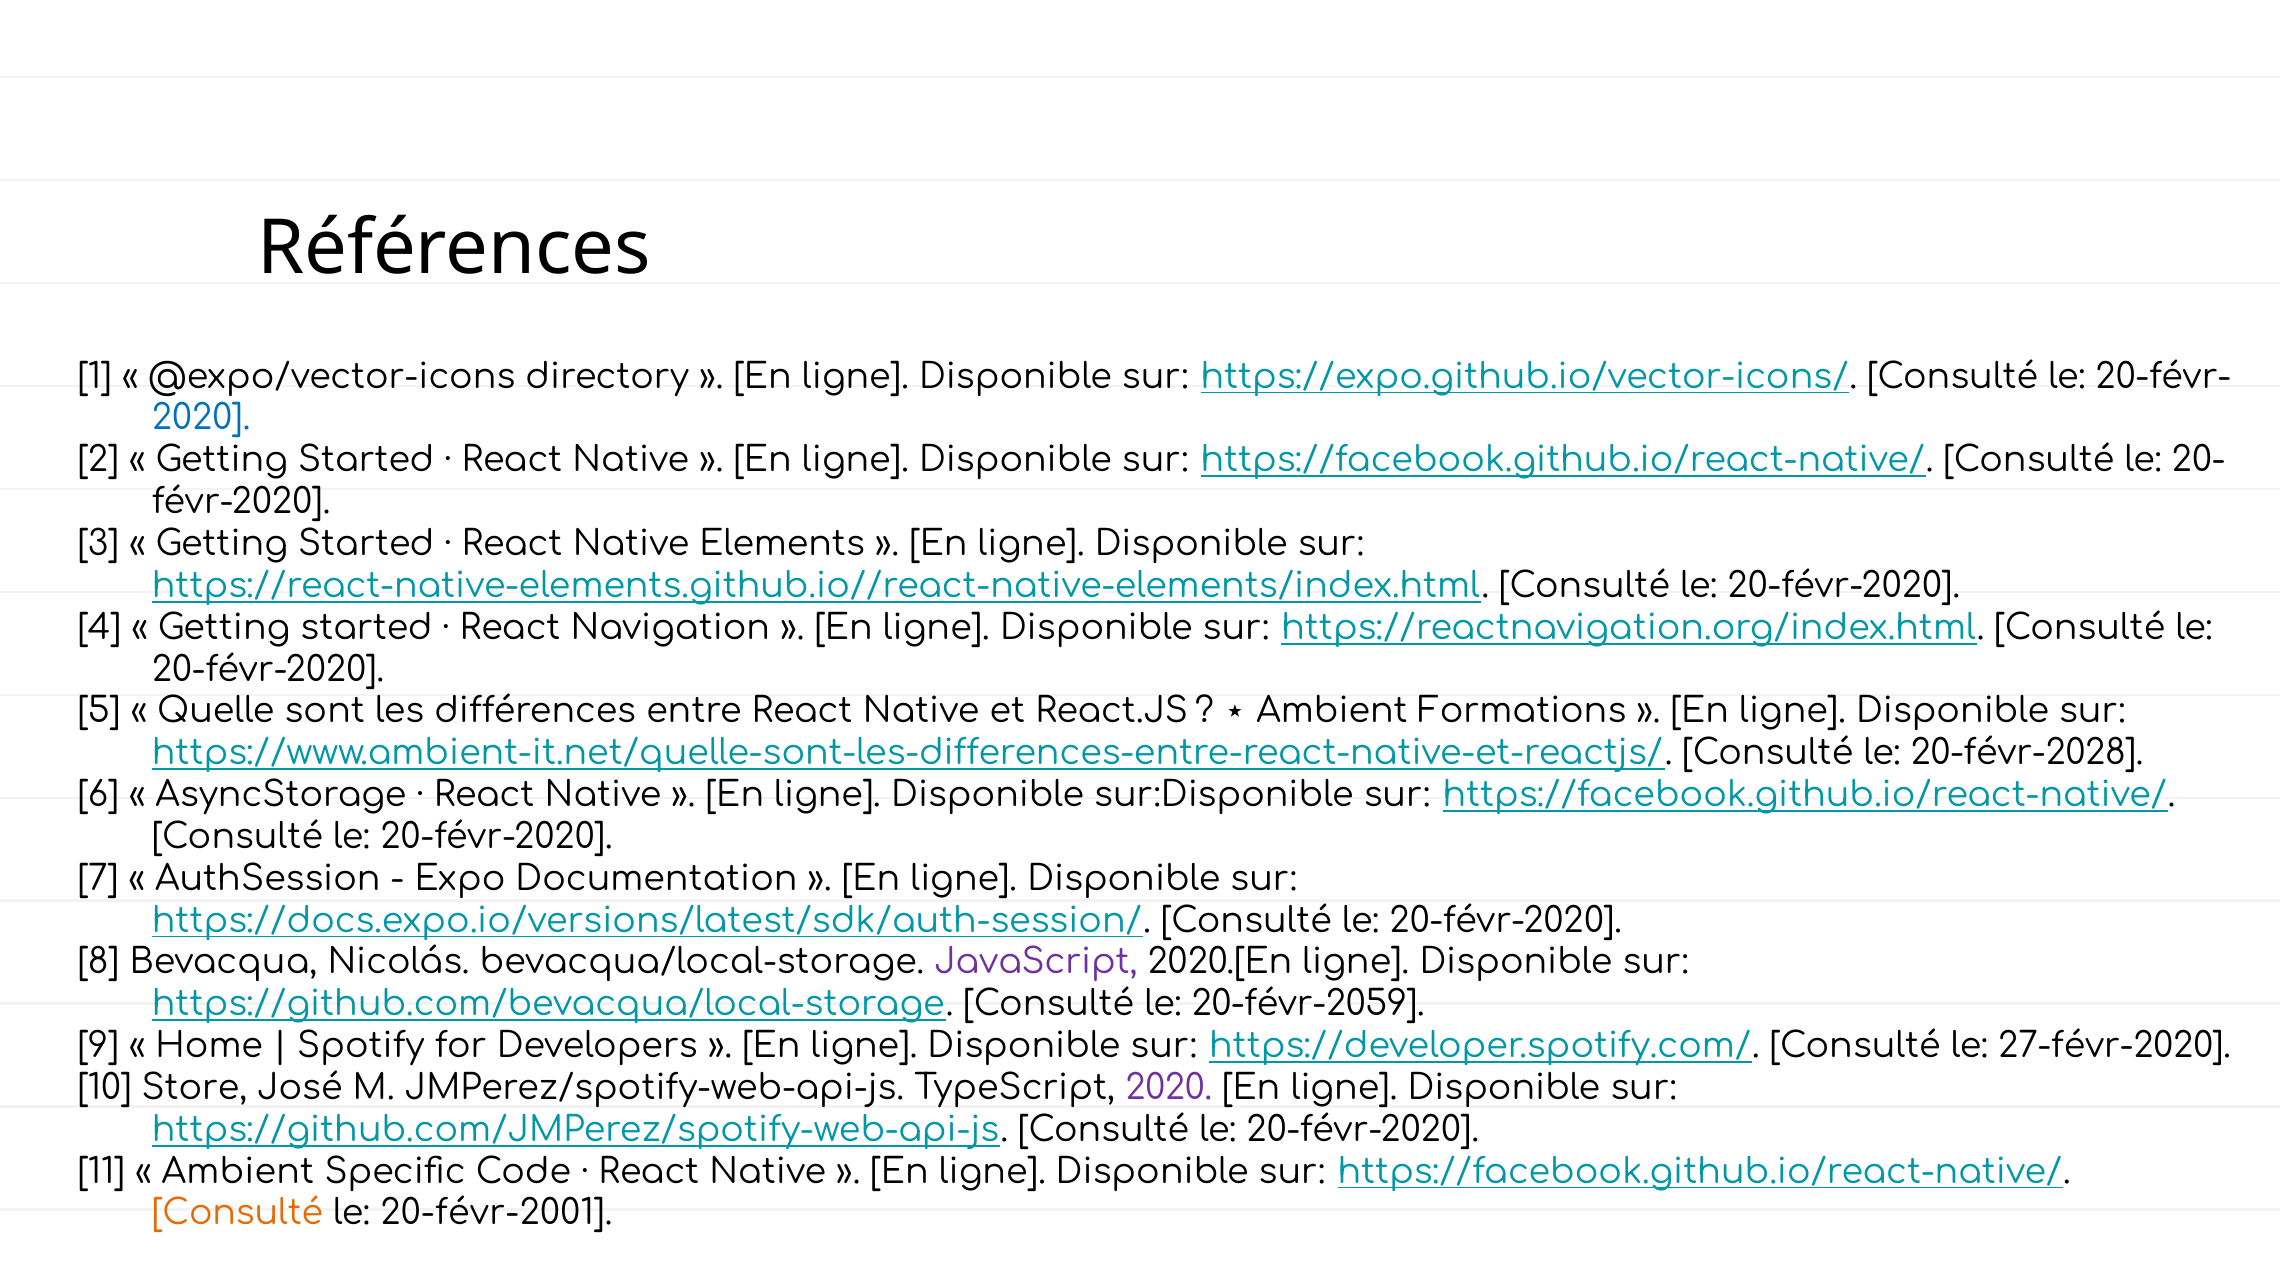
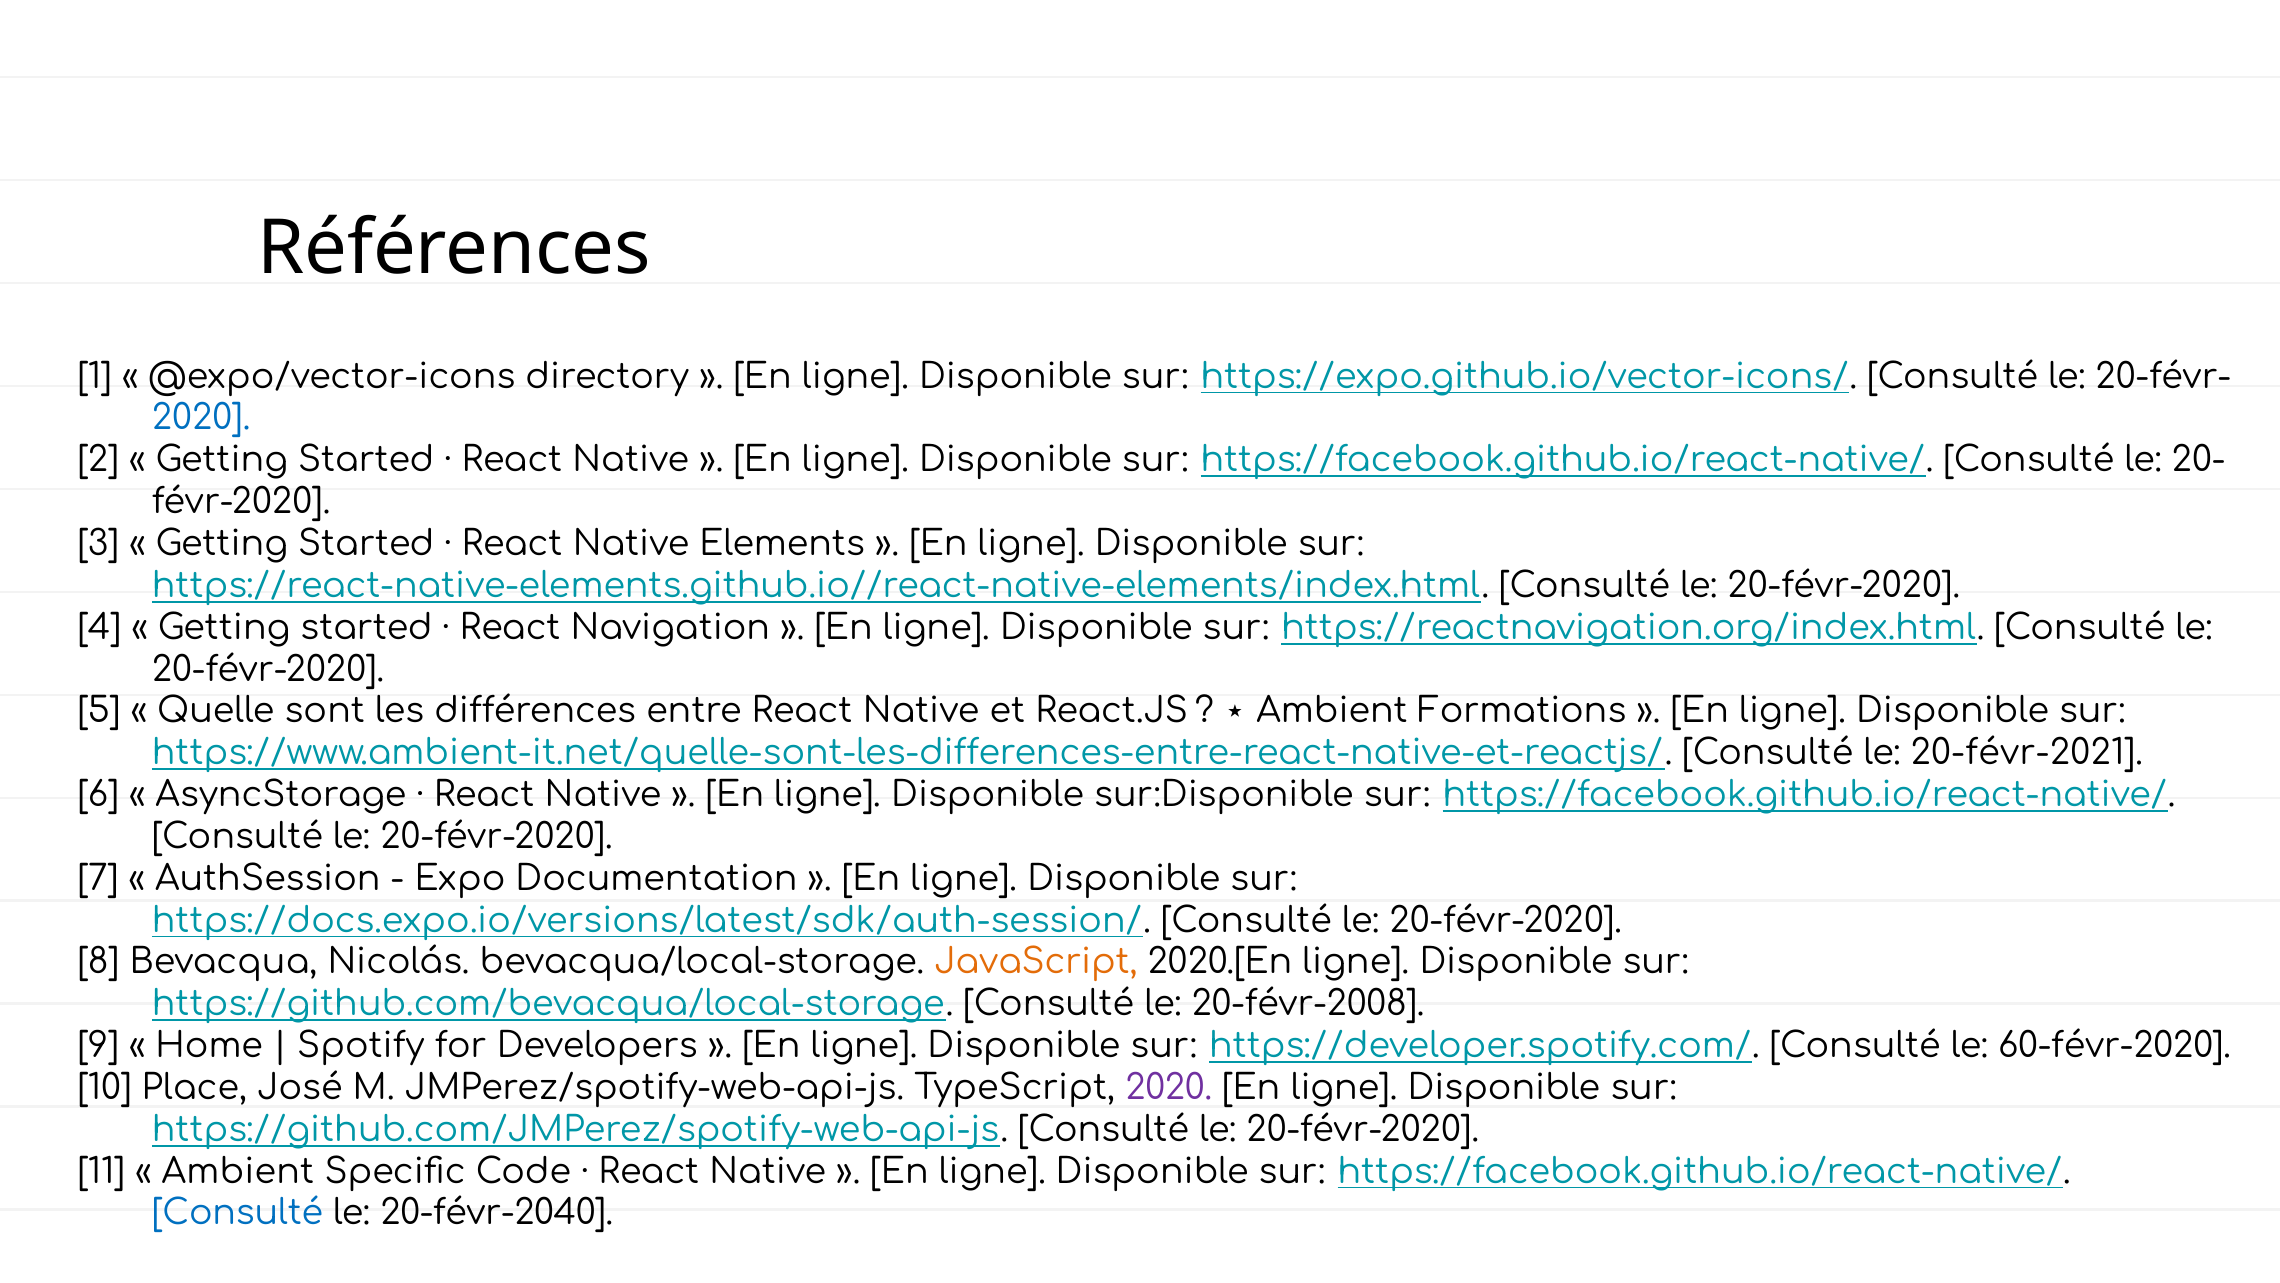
20-févr-2028: 20-févr-2028 -> 20-févr-2021
JavaScript colour: purple -> orange
20-févr-2059: 20-févr-2059 -> 20-févr-2008
27-févr-2020: 27-févr-2020 -> 60-févr-2020
Store: Store -> Place
Consulté at (237, 1213) colour: orange -> blue
20-févr-2001: 20-févr-2001 -> 20-févr-2040
